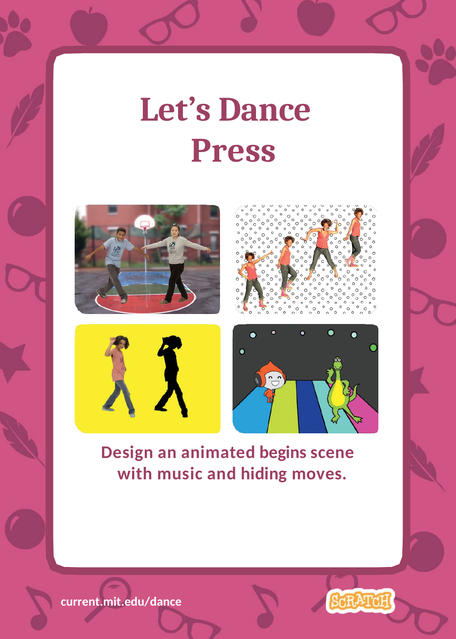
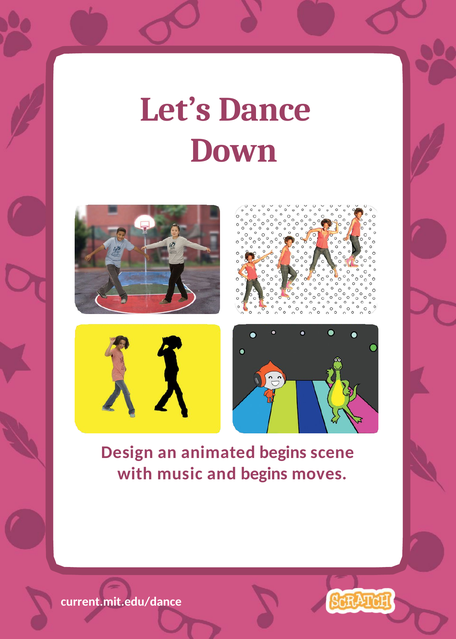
Press: Press -> Down
and hiding: hiding -> begins
